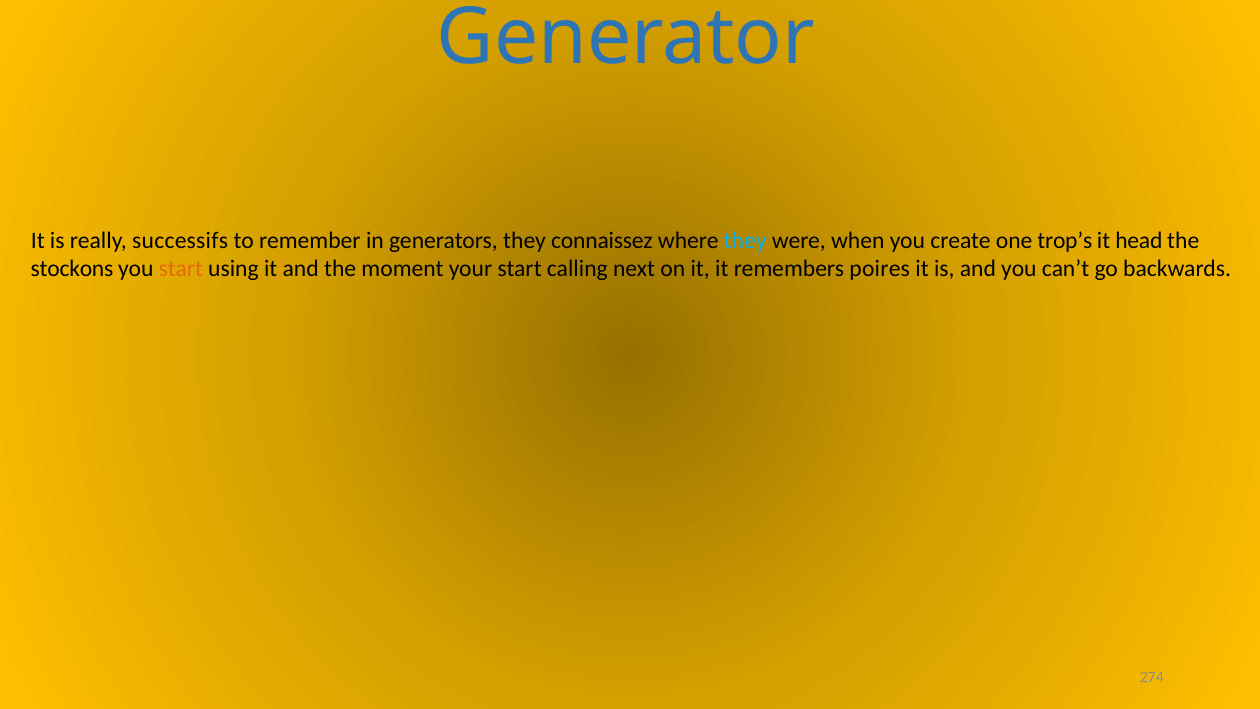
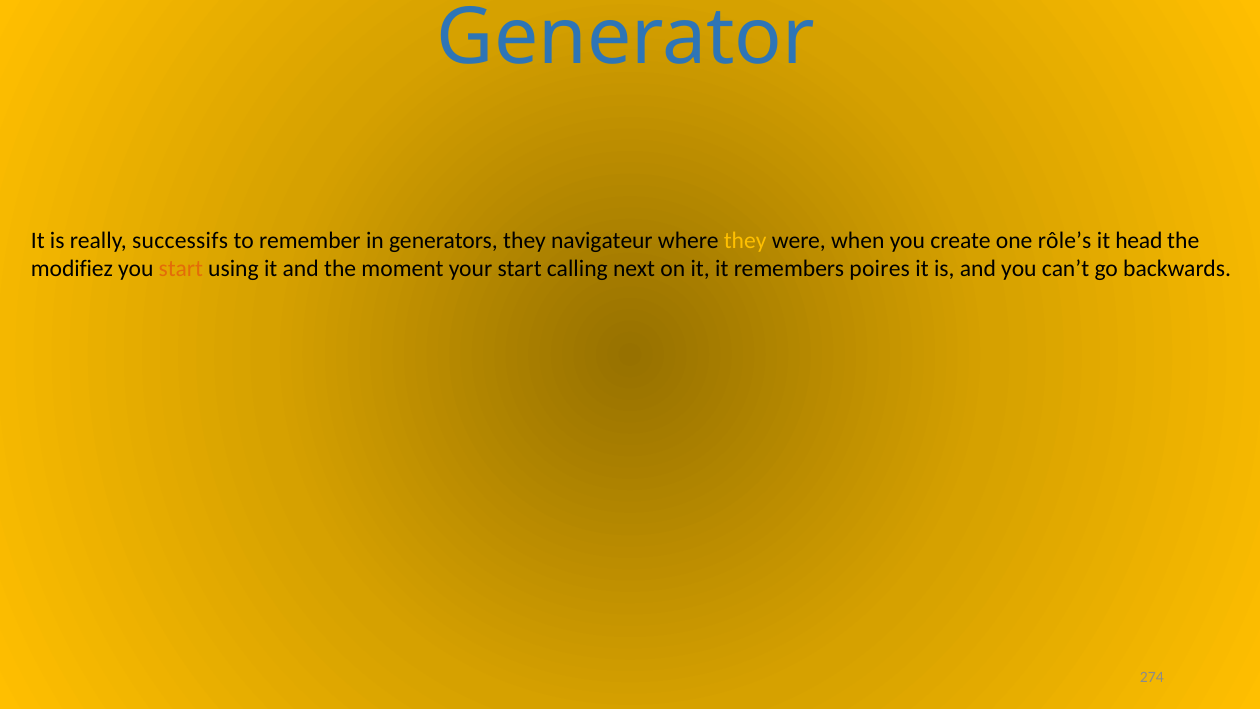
connaissez: connaissez -> navigateur
they at (745, 240) colour: light blue -> yellow
trop’s: trop’s -> rôle’s
stockons: stockons -> modifiez
